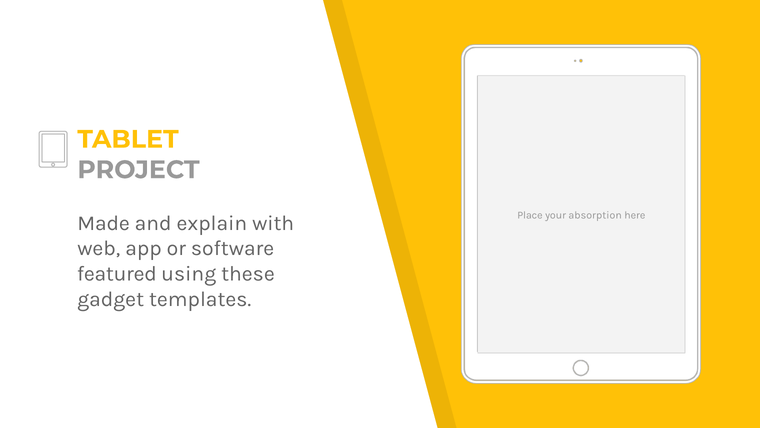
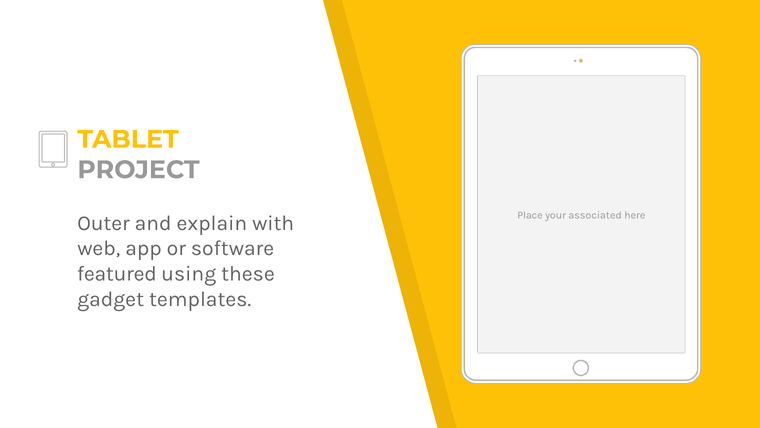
absorption: absorption -> associated
Made: Made -> Outer
